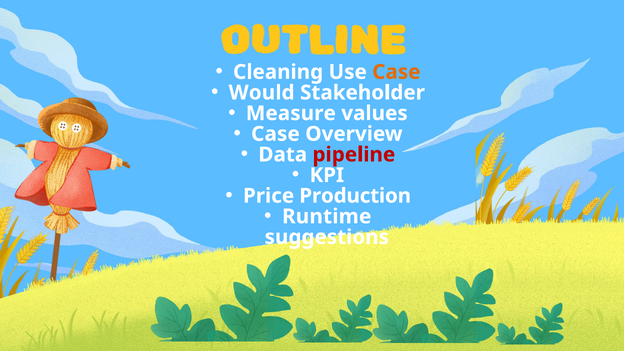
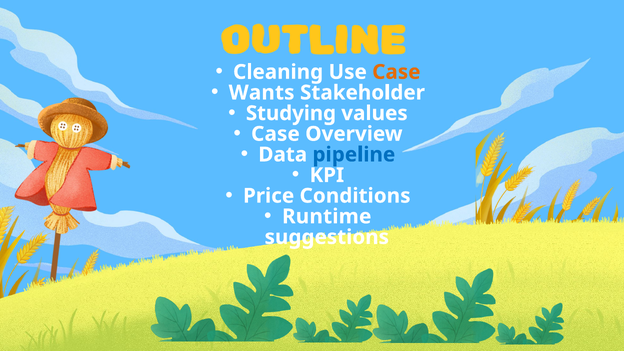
Would: Would -> Wants
Measure: Measure -> Studying
pipeline colour: red -> blue
Production: Production -> Conditions
